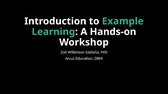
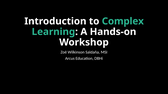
Example: Example -> Complex
